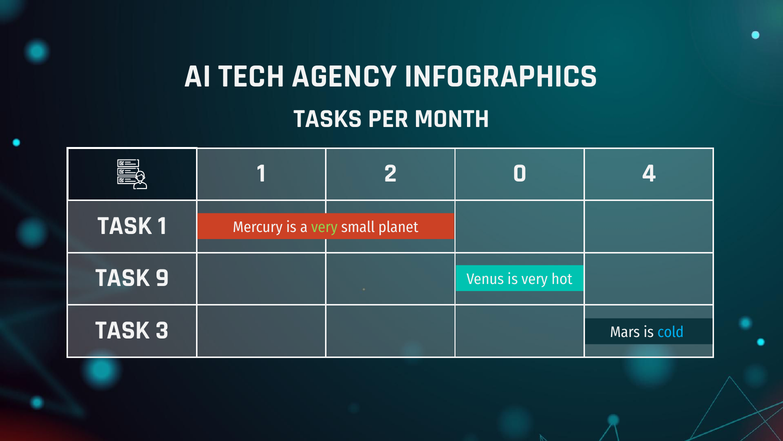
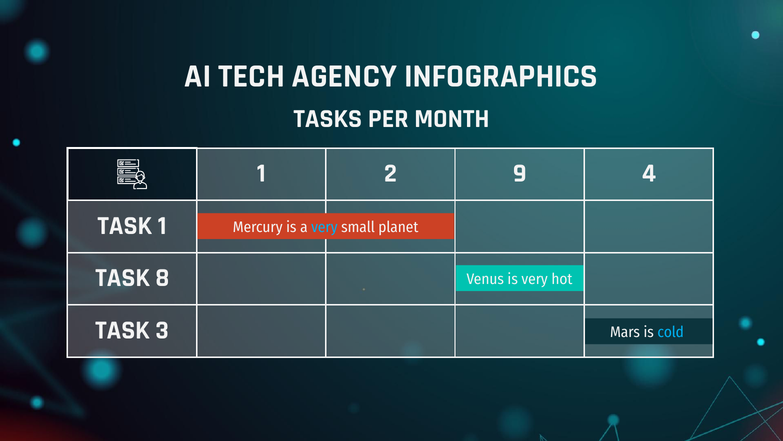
0: 0 -> 9
very at (324, 227) colour: light green -> light blue
9: 9 -> 8
